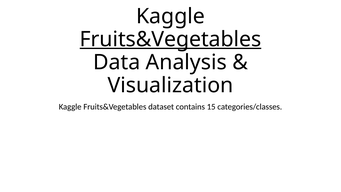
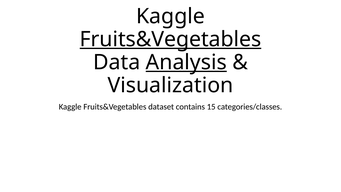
Analysis underline: none -> present
